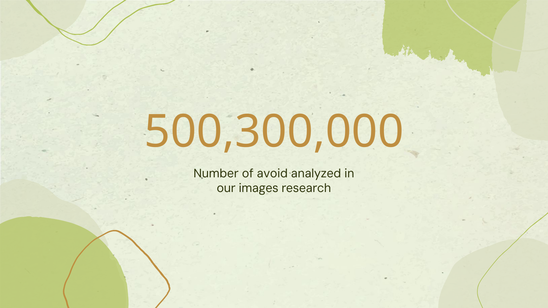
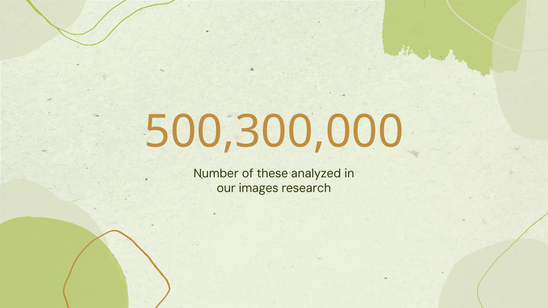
avoid: avoid -> these
